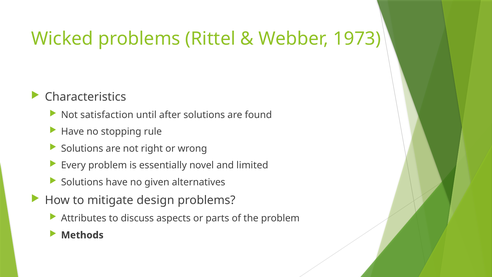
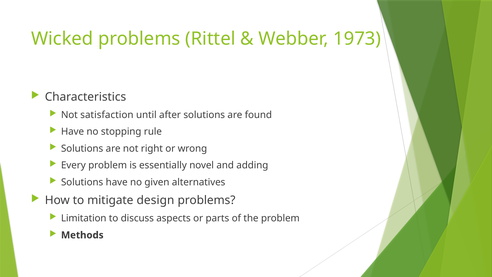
limited: limited -> adding
Attributes: Attributes -> Limitation
